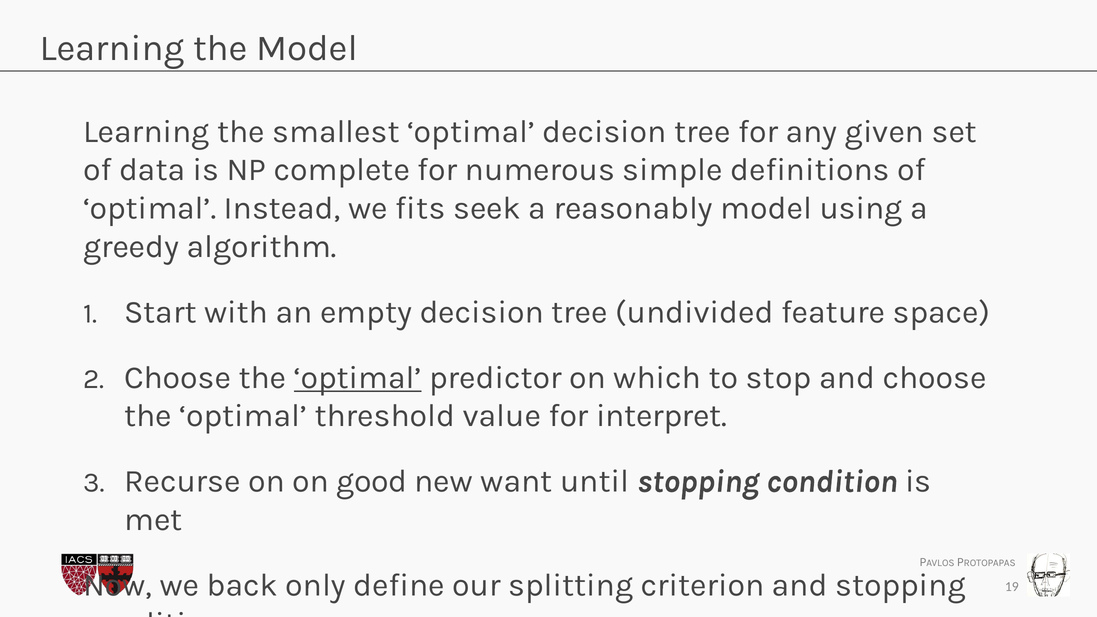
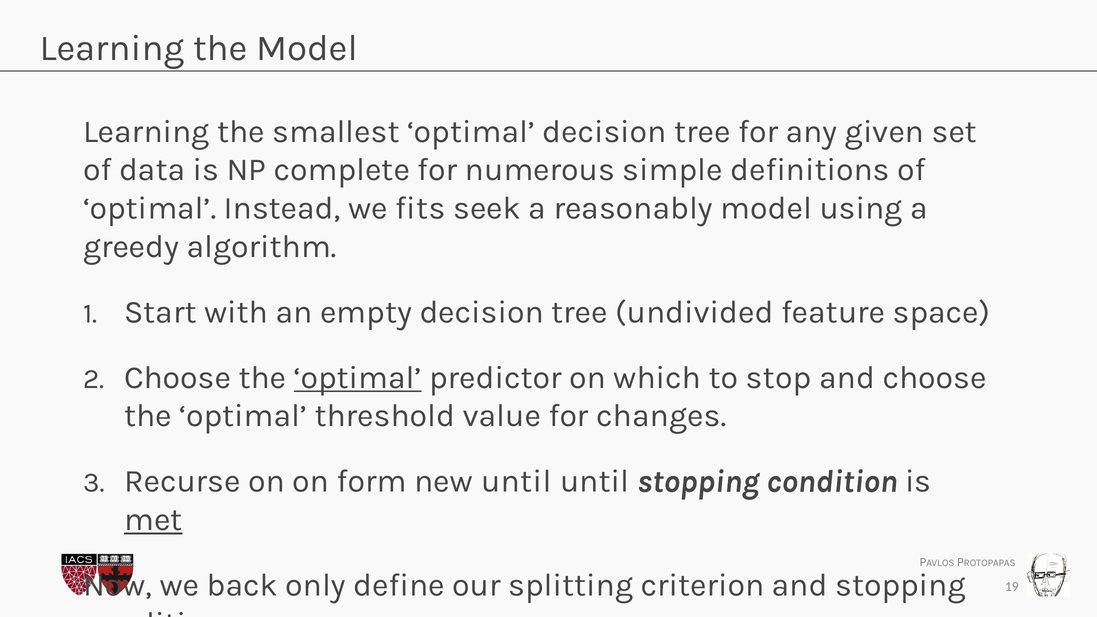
interpret: interpret -> changes
good: good -> form
new want: want -> until
met underline: none -> present
